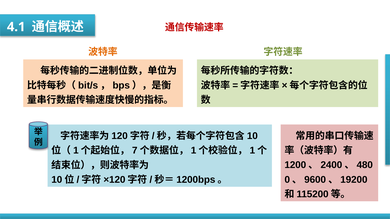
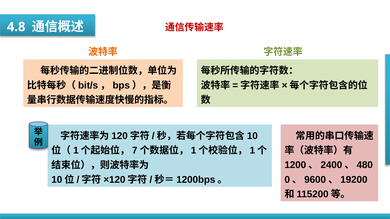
4.1: 4.1 -> 4.8
